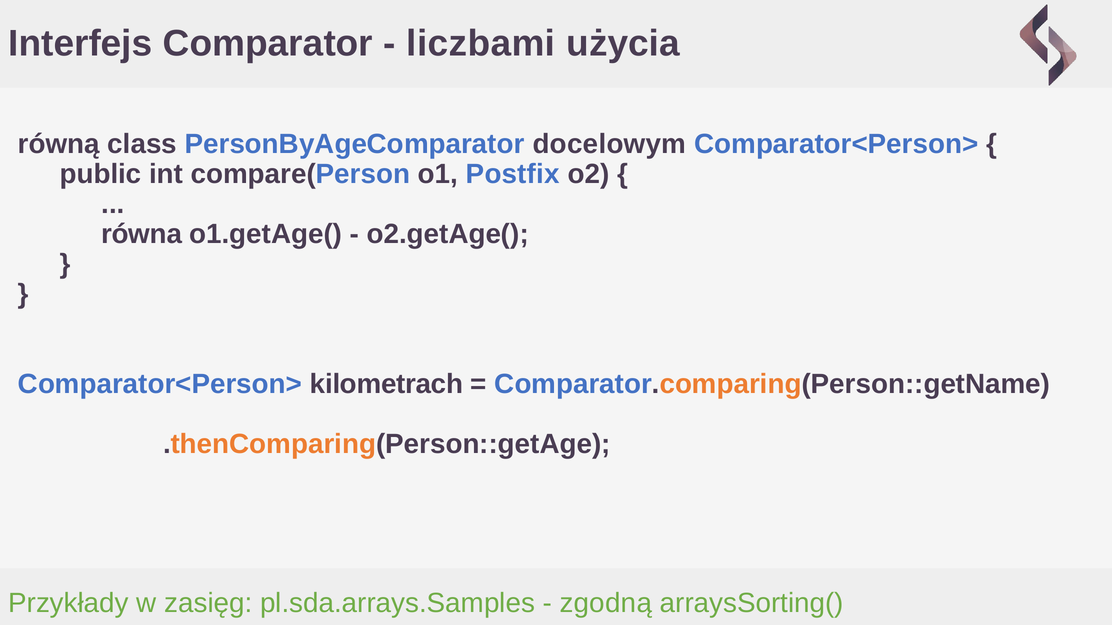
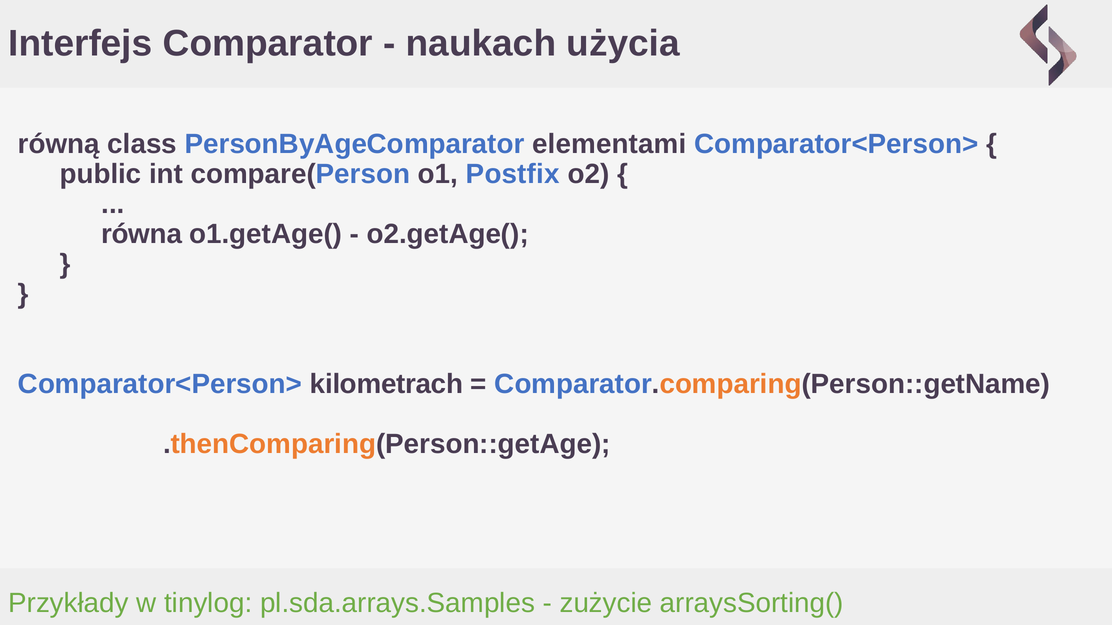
liczbami: liczbami -> naukach
docelowym: docelowym -> elementami
zasięg: zasięg -> tinylog
zgodną: zgodną -> zużycie
